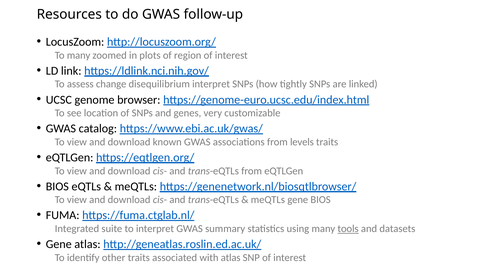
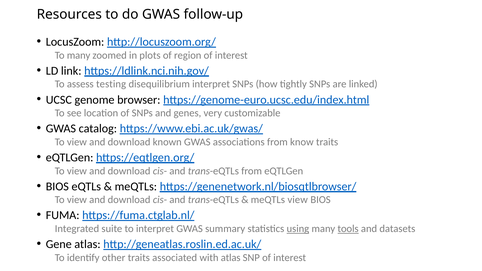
change: change -> testing
levels: levels -> know
meQTLs gene: gene -> view
using underline: none -> present
